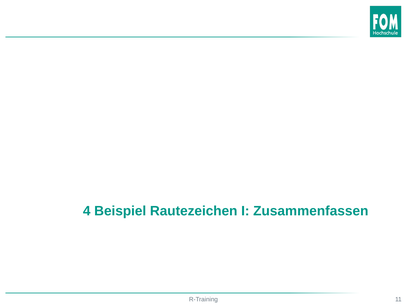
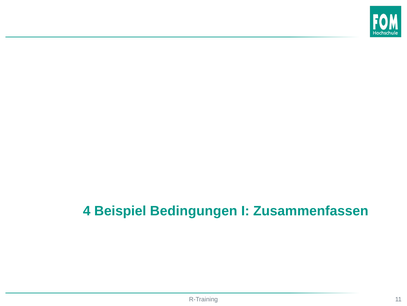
Rautezeichen: Rautezeichen -> Bedingungen
